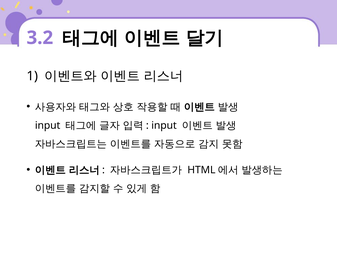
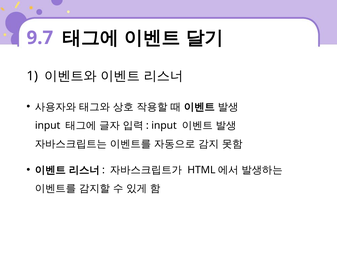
3.2: 3.2 -> 9.7
